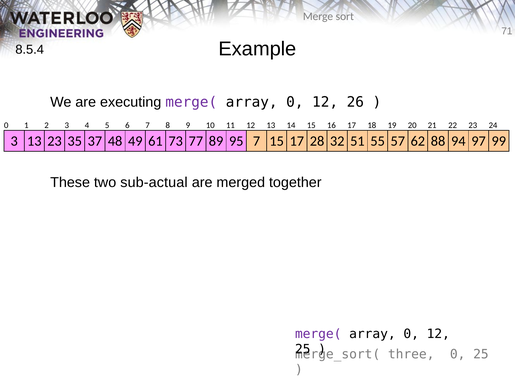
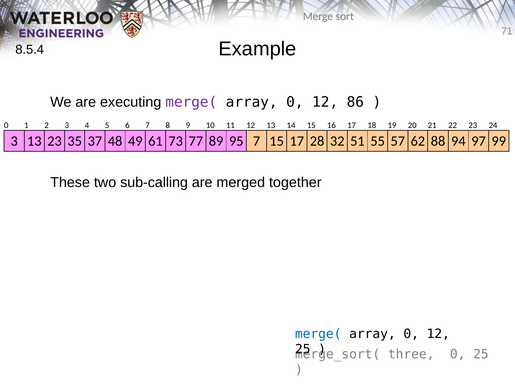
26: 26 -> 86
sub-actual: sub-actual -> sub-calling
merge( at (318, 334) colour: purple -> blue
